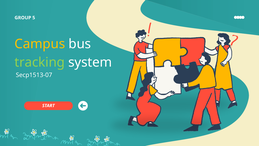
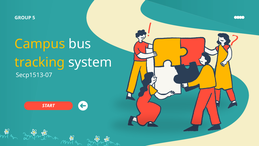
tracking colour: light green -> yellow
